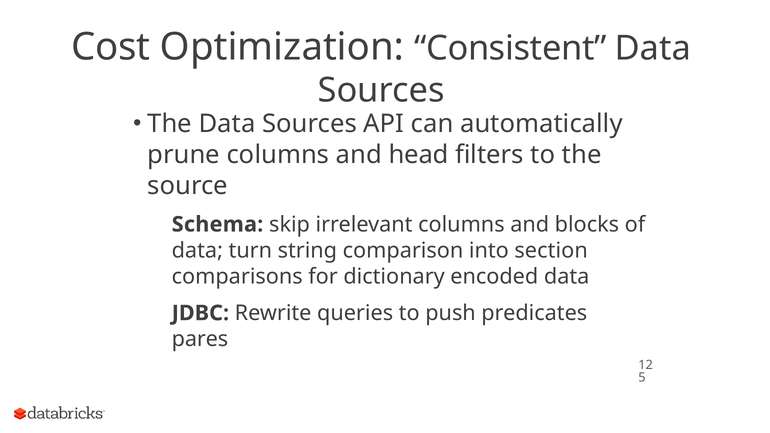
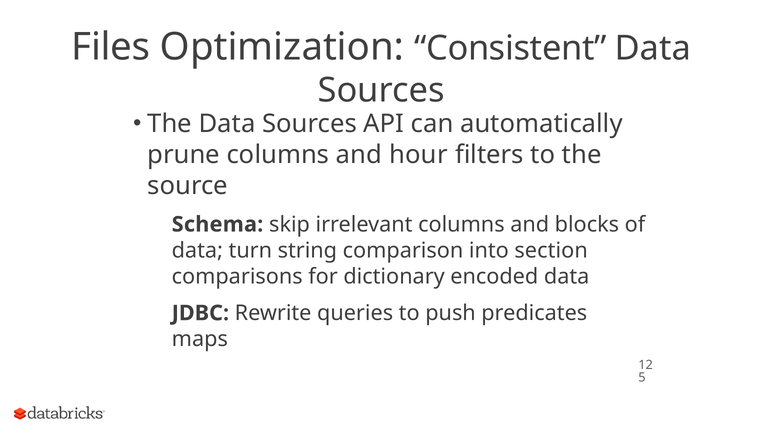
Cost: Cost -> Files
head: head -> hour
pares: pares -> maps
